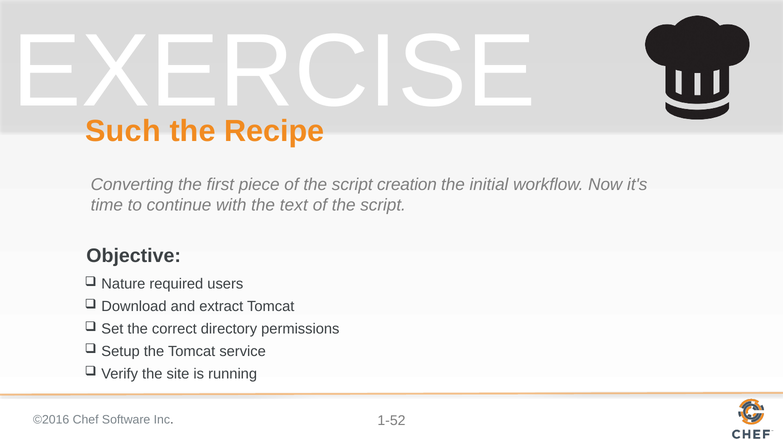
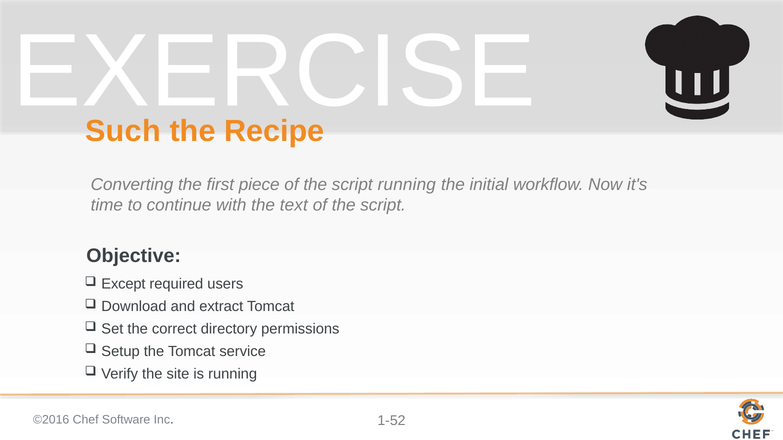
script creation: creation -> running
Nature: Nature -> Except
